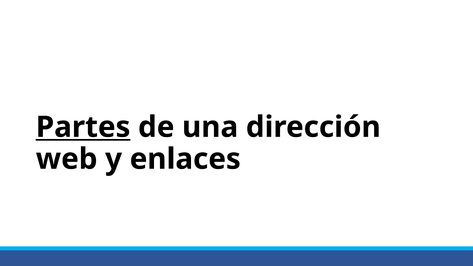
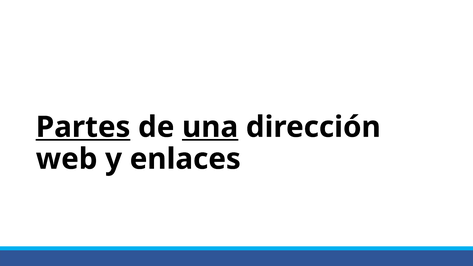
una underline: none -> present
